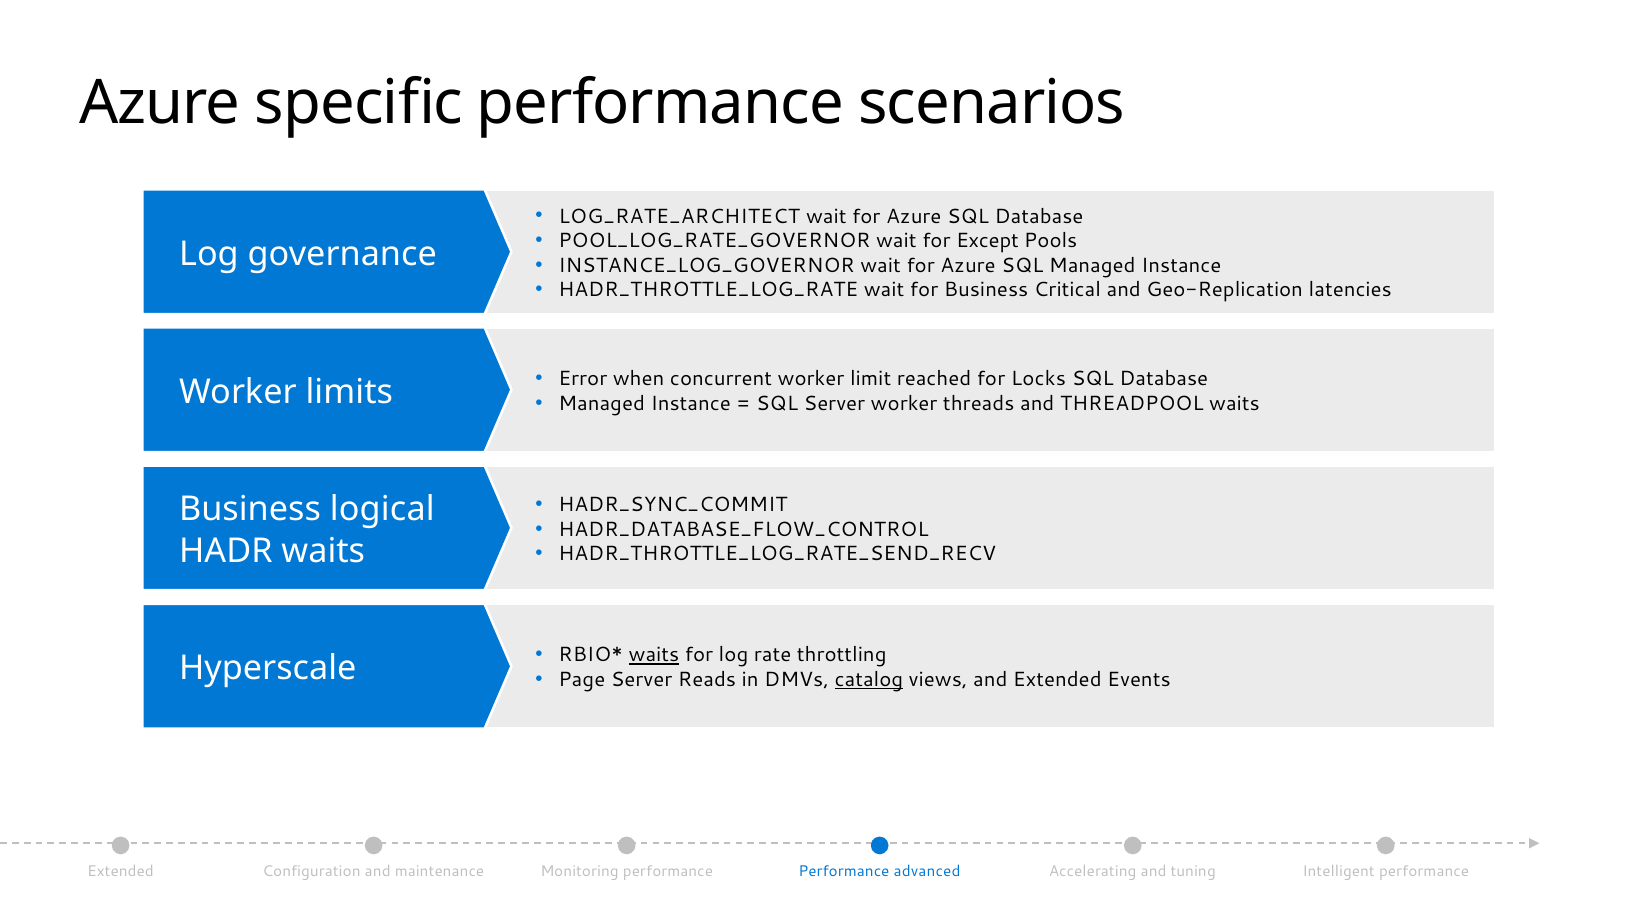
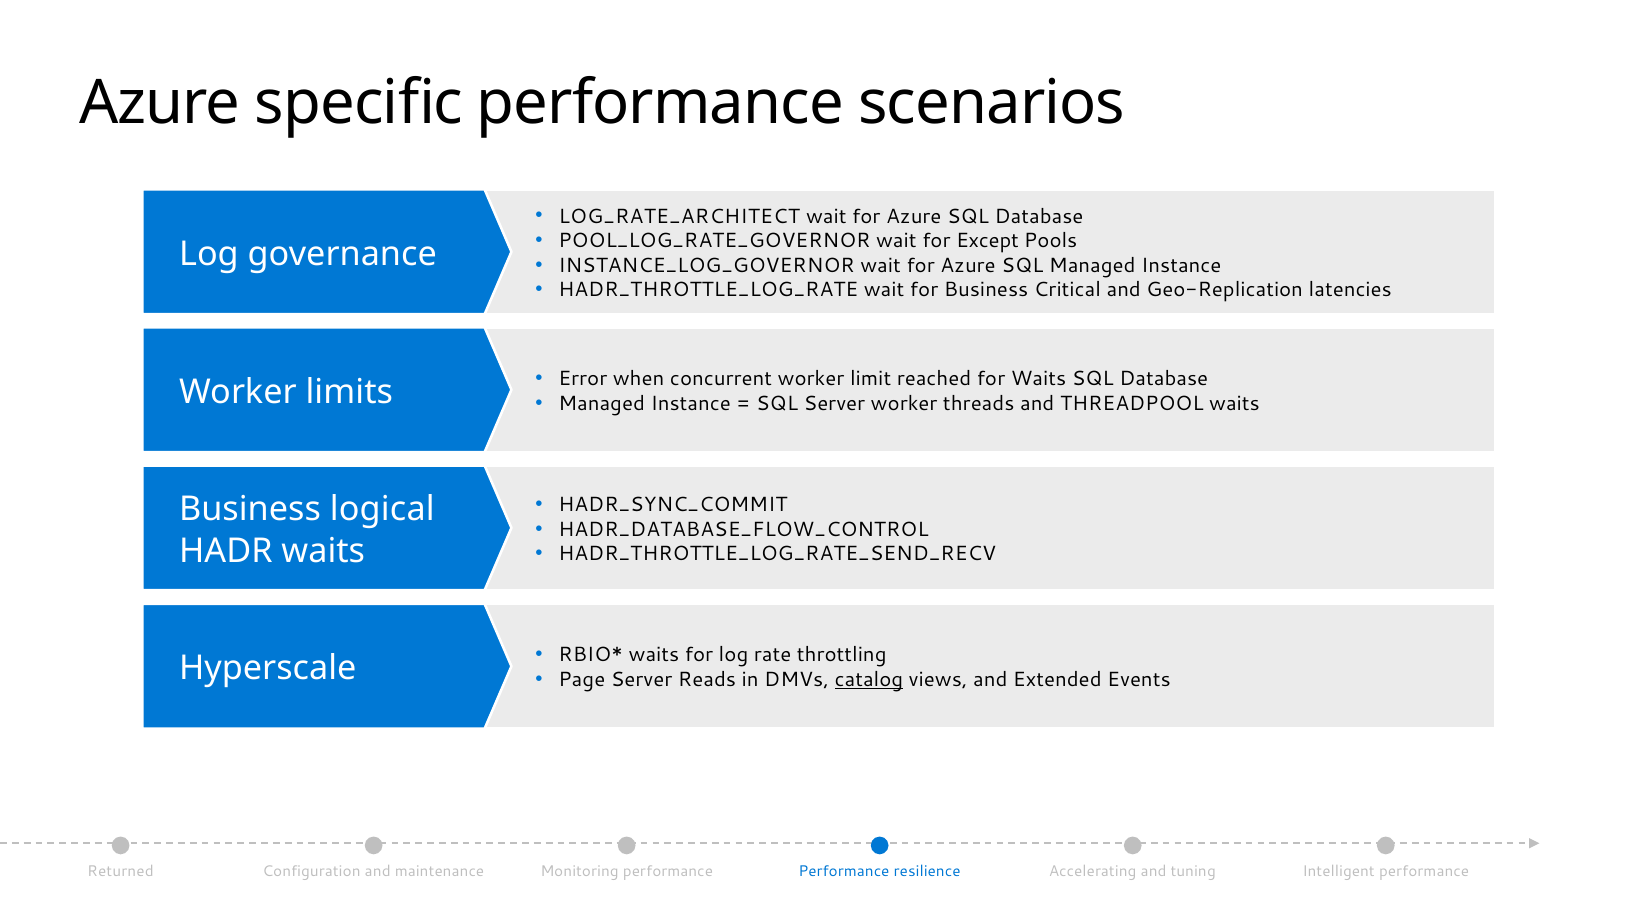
for Locks: Locks -> Waits
waits at (654, 655) underline: present -> none
Extended at (121, 871): Extended -> Returned
advanced: advanced -> resilience
